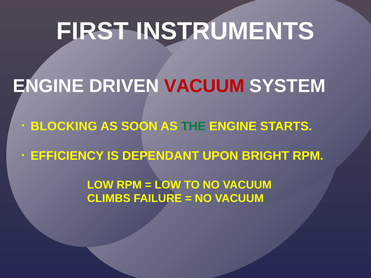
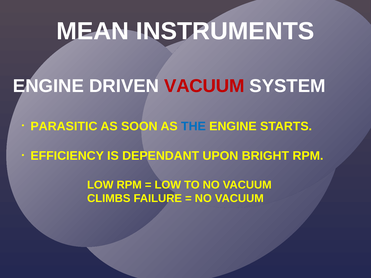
FIRST: FIRST -> MEAN
BLOCKING: BLOCKING -> PARASITIC
THE colour: green -> blue
